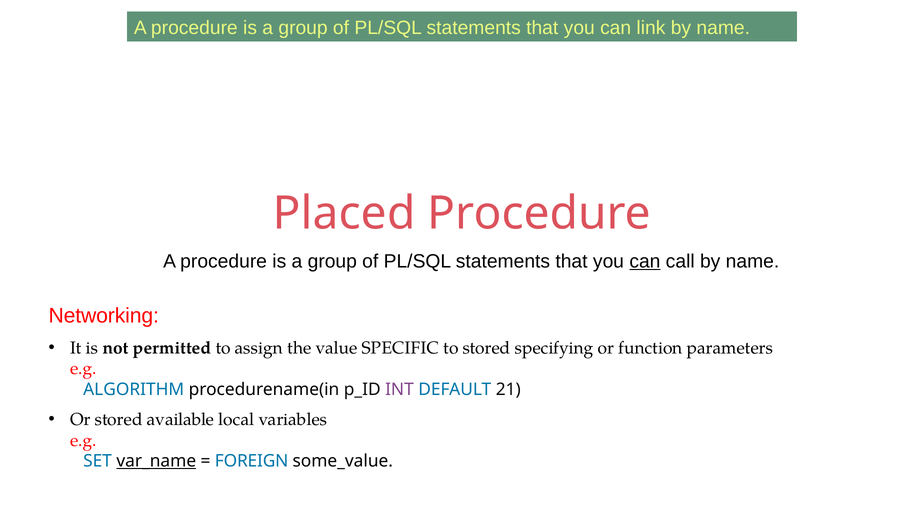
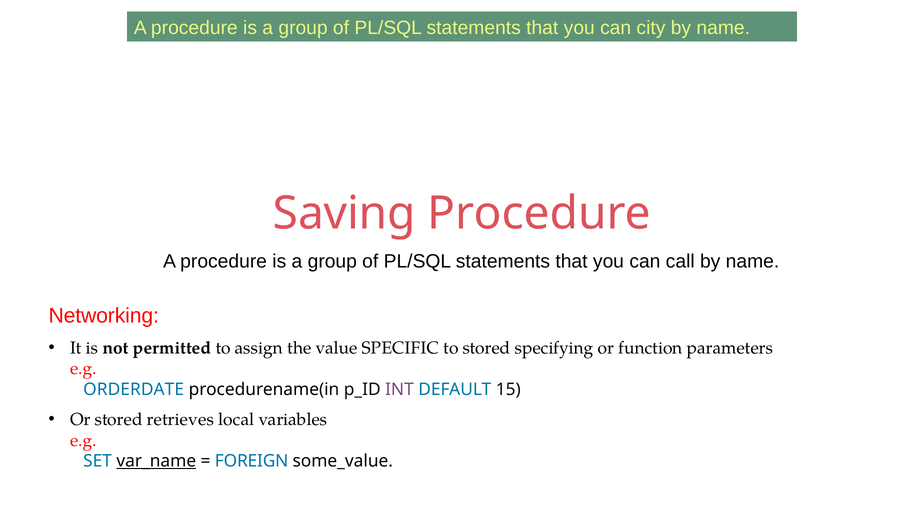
link: link -> city
Placed: Placed -> Saving
can at (645, 261) underline: present -> none
ALGORITHM: ALGORITHM -> ORDERDATE
21: 21 -> 15
available: available -> retrieves
